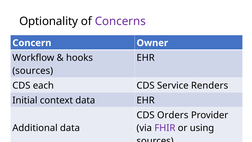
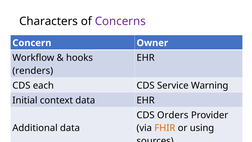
Optionality: Optionality -> Characters
sources at (33, 71): sources -> renders
Renders: Renders -> Warning
FHIR colour: purple -> orange
